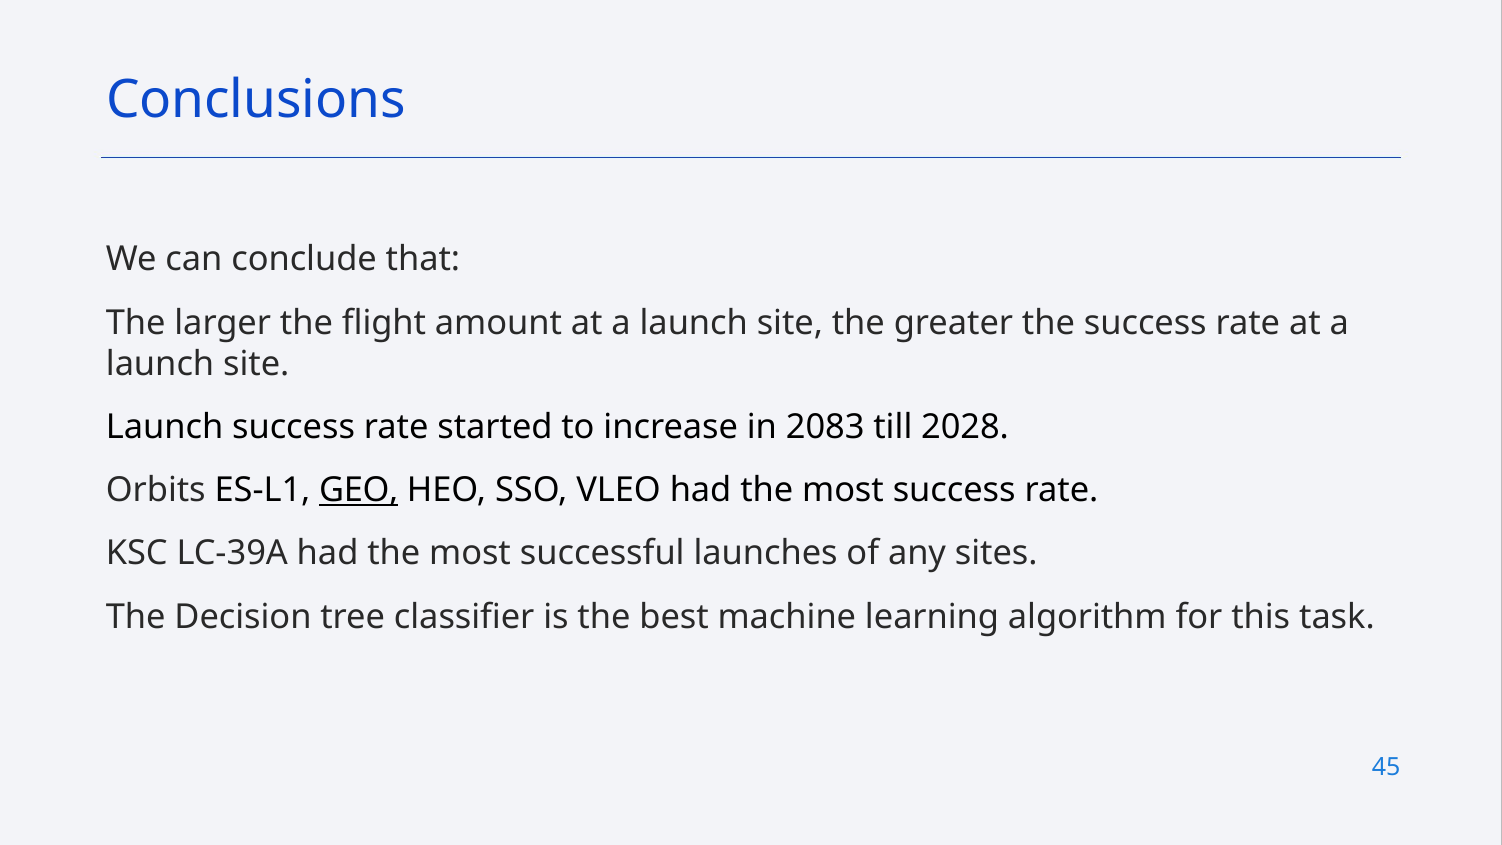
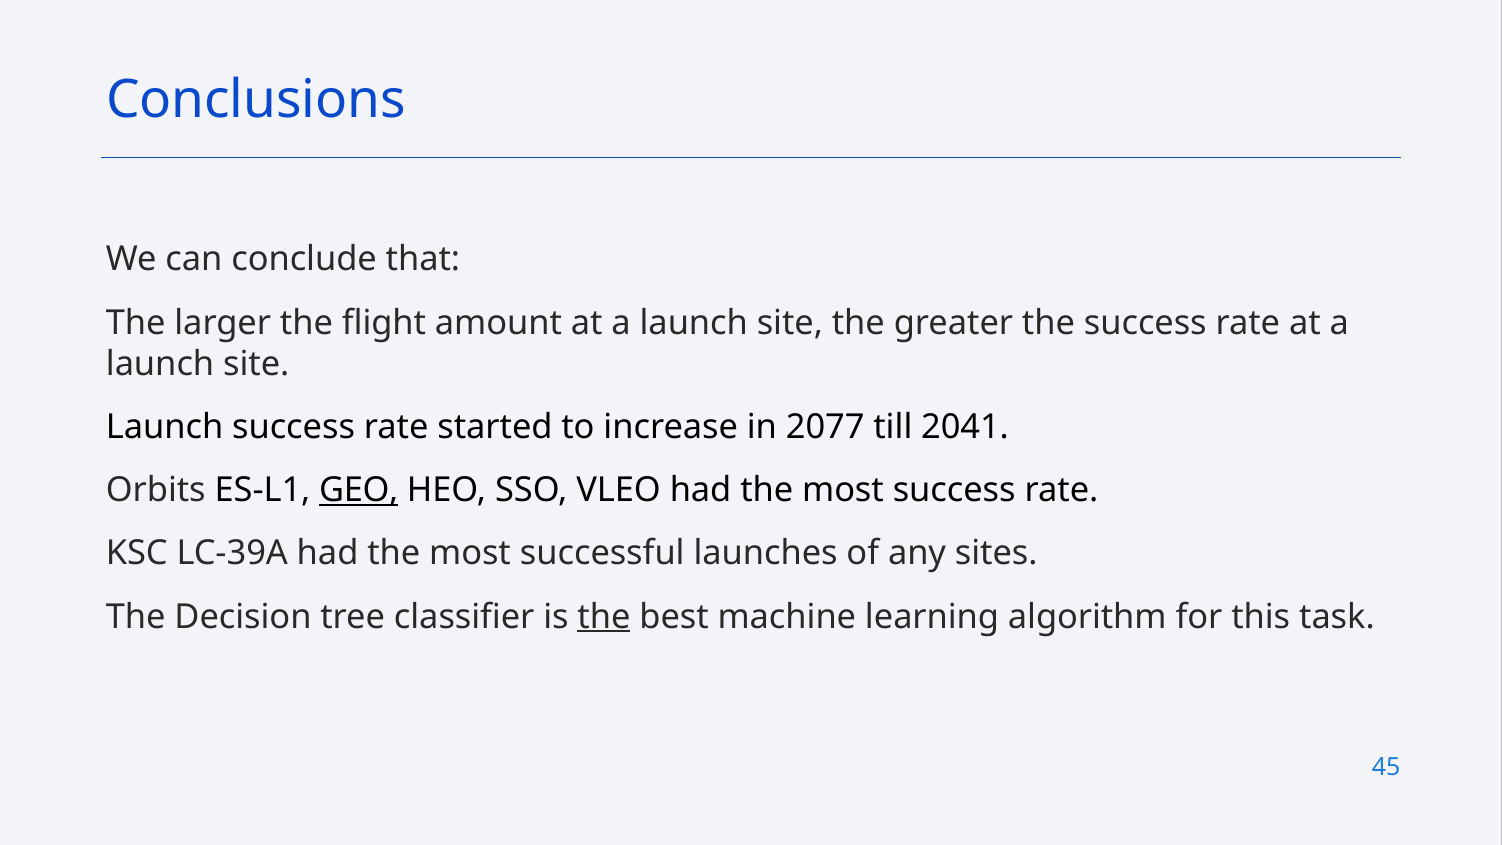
2083: 2083 -> 2077
2028: 2028 -> 2041
the at (604, 617) underline: none -> present
